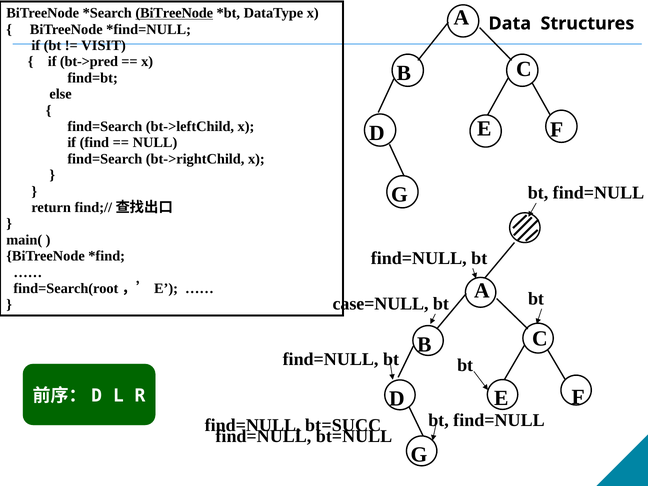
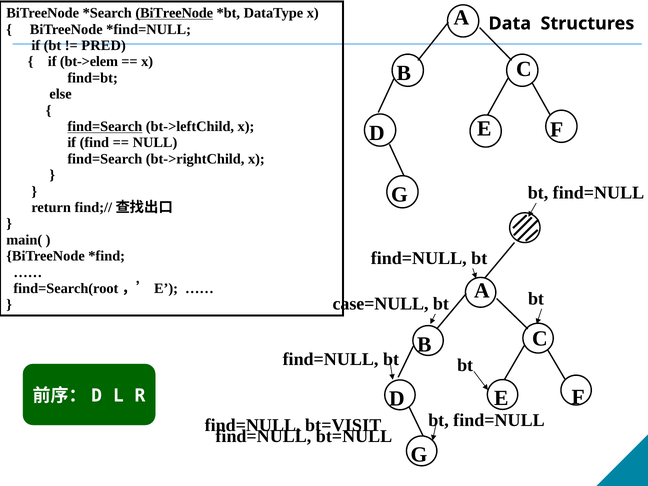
VISIT: VISIT -> PRED
bt->pred: bt->pred -> bt->elem
find=Search at (105, 127) underline: none -> present
bt=SUCC: bt=SUCC -> bt=VISIT
